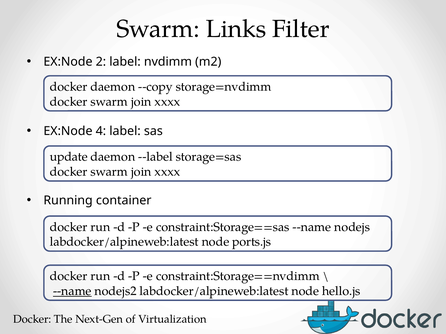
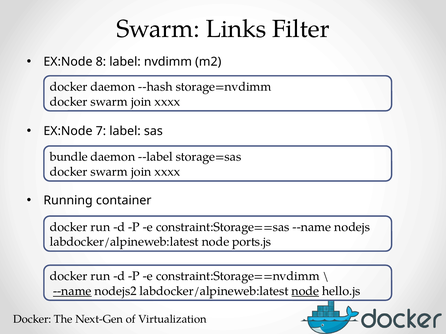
2: 2 -> 8
--copy: --copy -> --hash
4: 4 -> 7
update: update -> bundle
node at (305, 291) underline: none -> present
